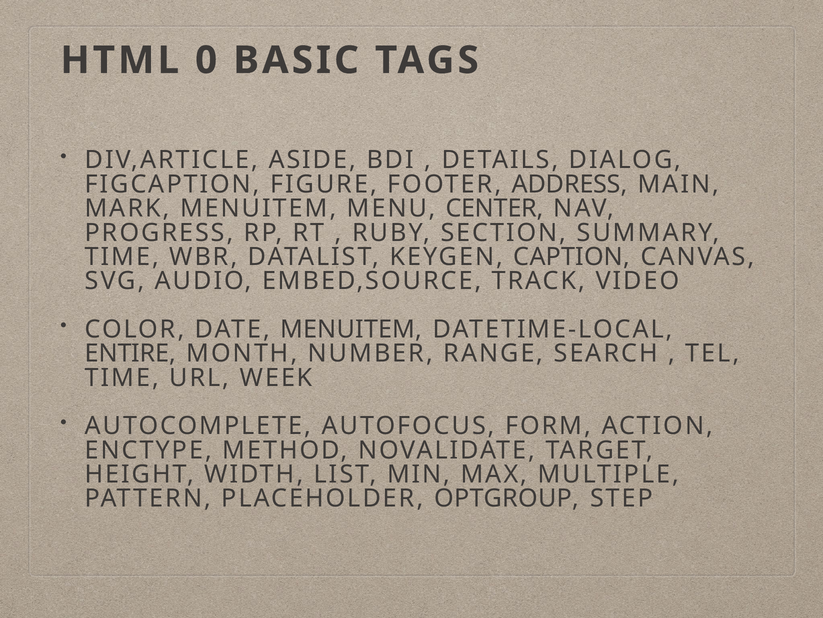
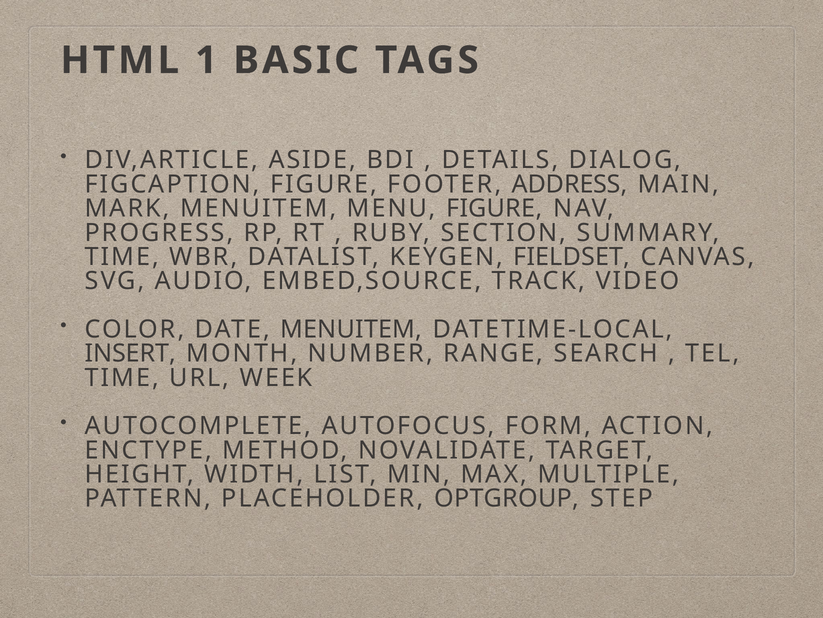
0: 0 -> 1
MENU CENTER: CENTER -> FIGURE
CAPTION: CAPTION -> FIELDSET
ENTIRE: ENTIRE -> INSERT
